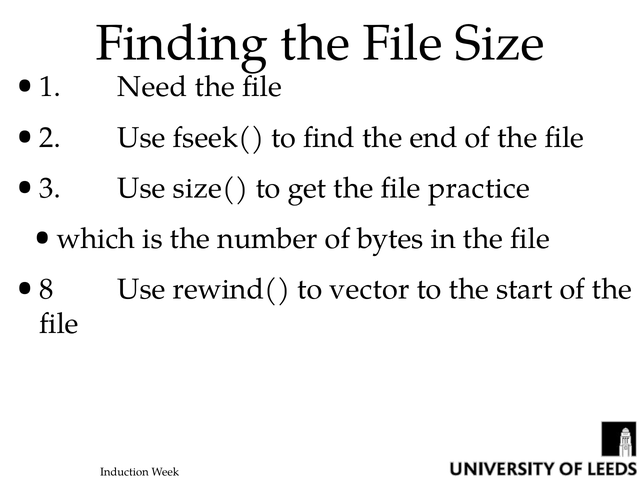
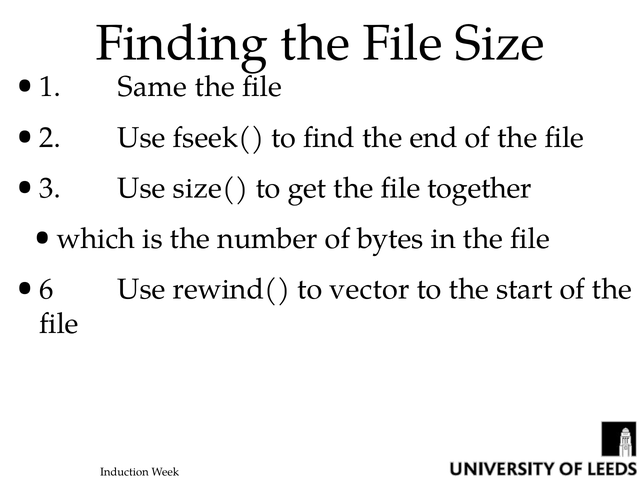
Need: Need -> Same
practice: practice -> together
8: 8 -> 6
